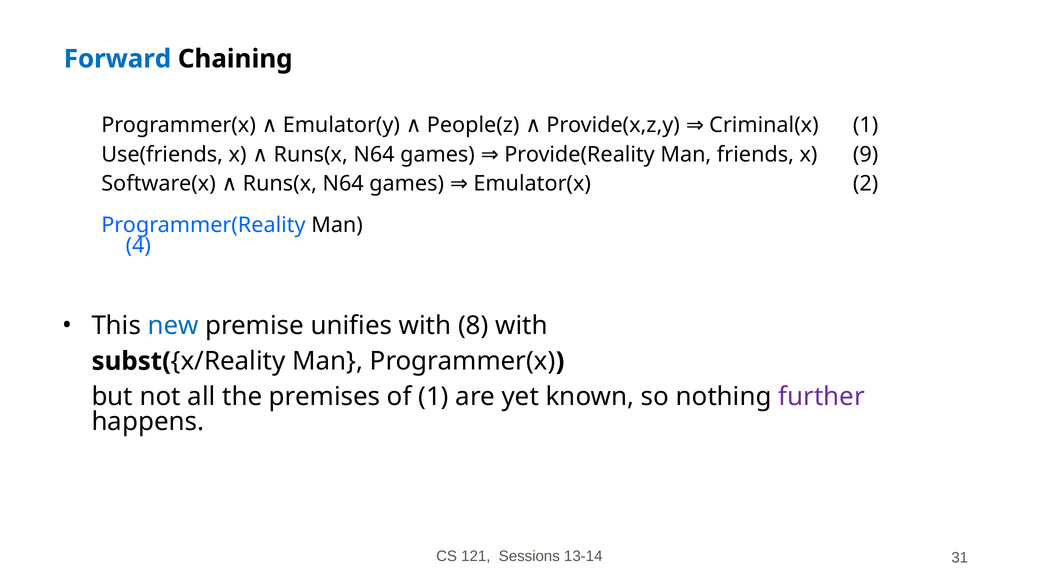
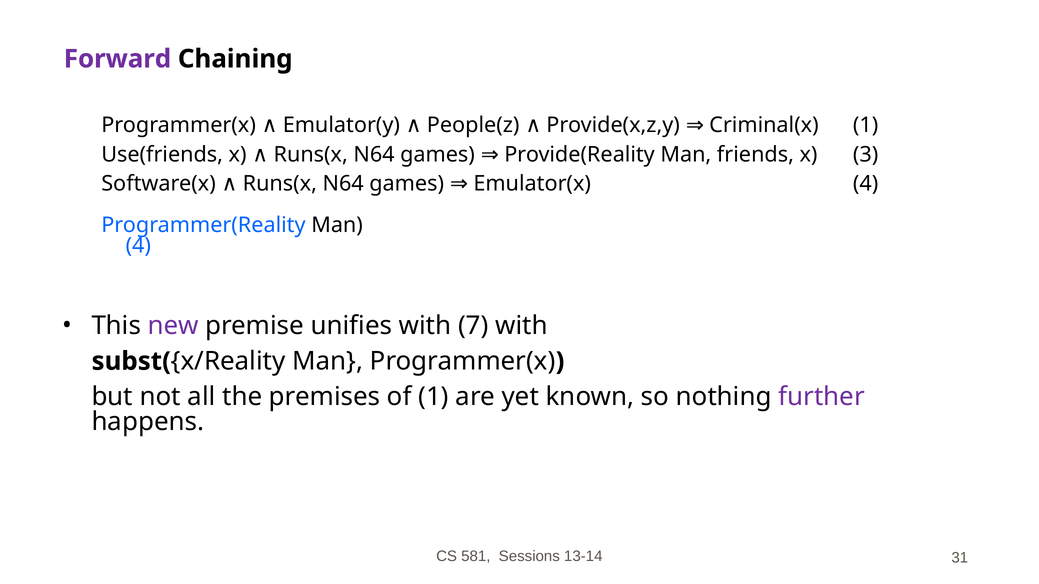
Forward colour: blue -> purple
9: 9 -> 3
2 at (866, 184): 2 -> 4
new colour: blue -> purple
8: 8 -> 7
121: 121 -> 581
